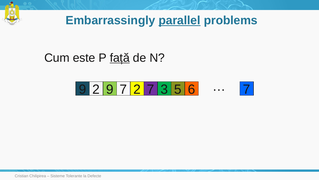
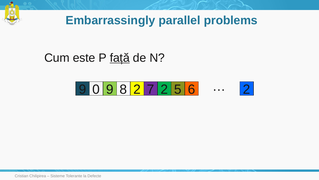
parallel underline: present -> none
9 2: 2 -> 0
9 7: 7 -> 8
7 3: 3 -> 2
6 7: 7 -> 2
